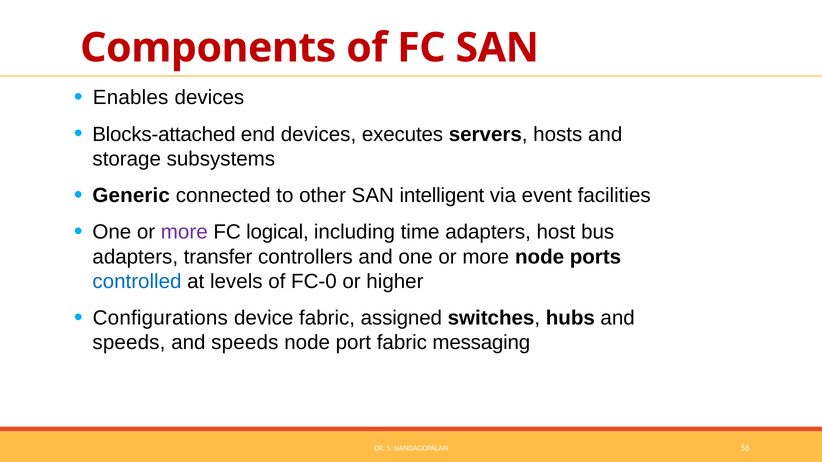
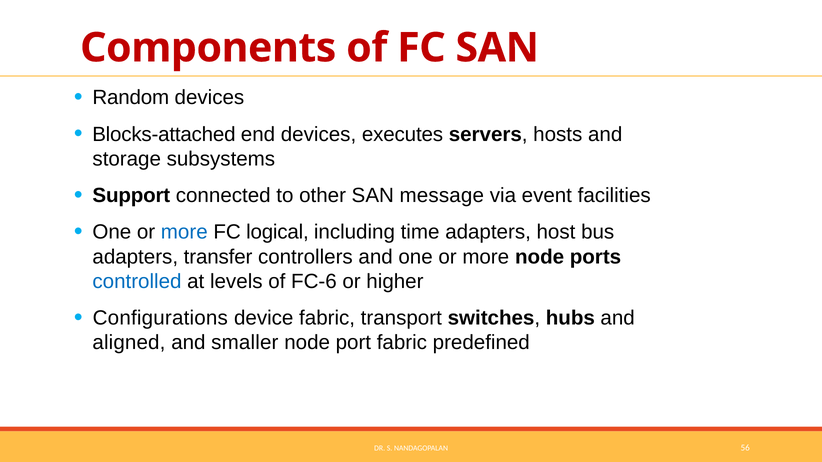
Enables: Enables -> Random
Generic: Generic -> Support
intelligent: intelligent -> message
more at (184, 232) colour: purple -> blue
FC-0: FC-0 -> FC-6
assigned: assigned -> transport
speeds at (129, 343): speeds -> aligned
speeds at (245, 343): speeds -> smaller
messaging: messaging -> predefined
